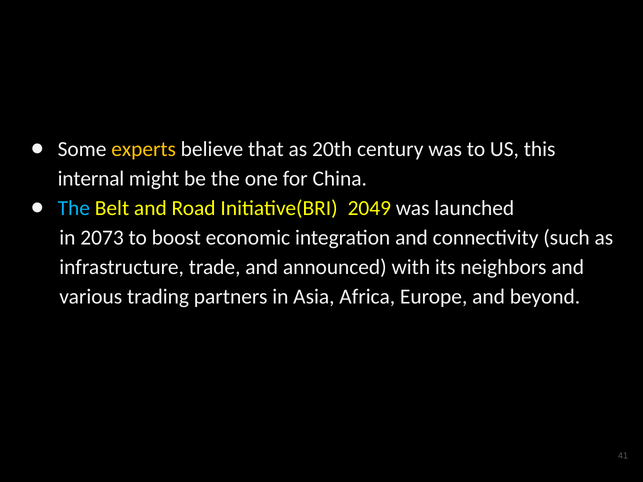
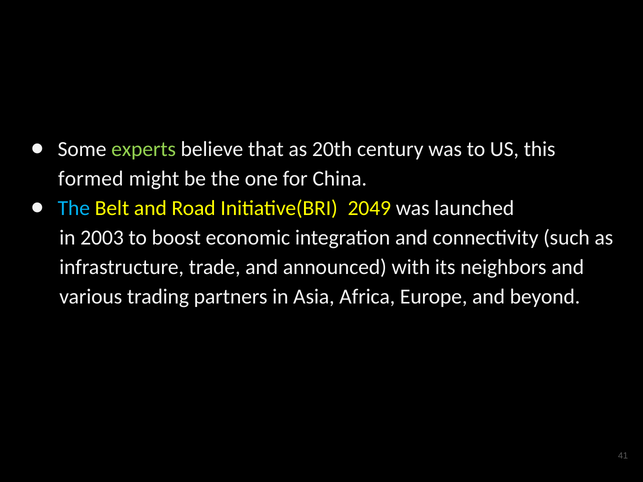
experts colour: yellow -> light green
internal: internal -> formed
2073: 2073 -> 2003
